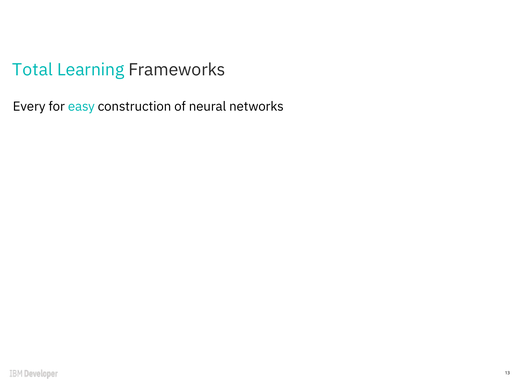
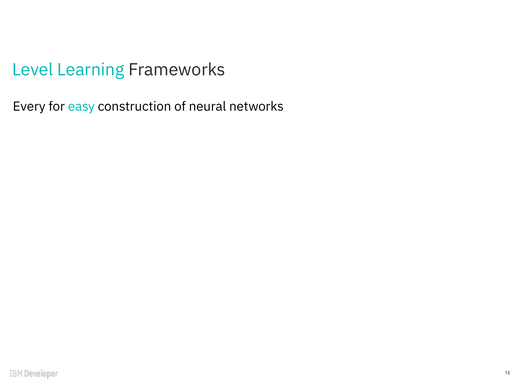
Total: Total -> Level
